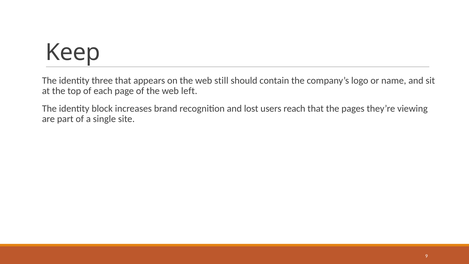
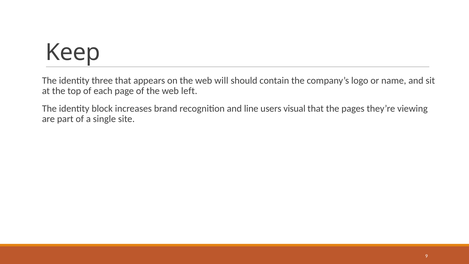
still: still -> will
lost: lost -> line
reach: reach -> visual
